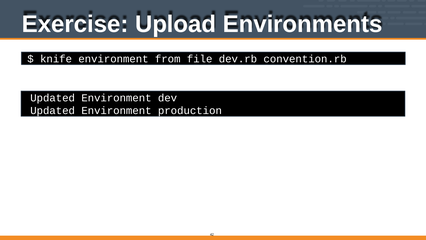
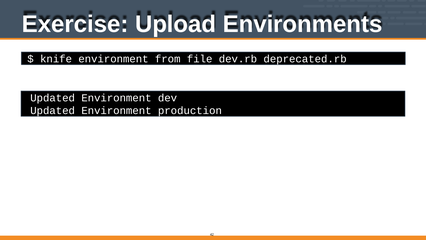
convention.rb: convention.rb -> deprecated.rb
